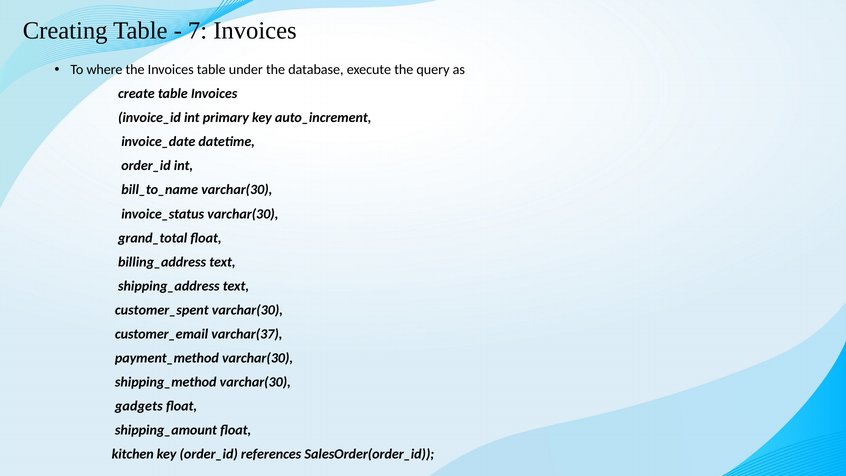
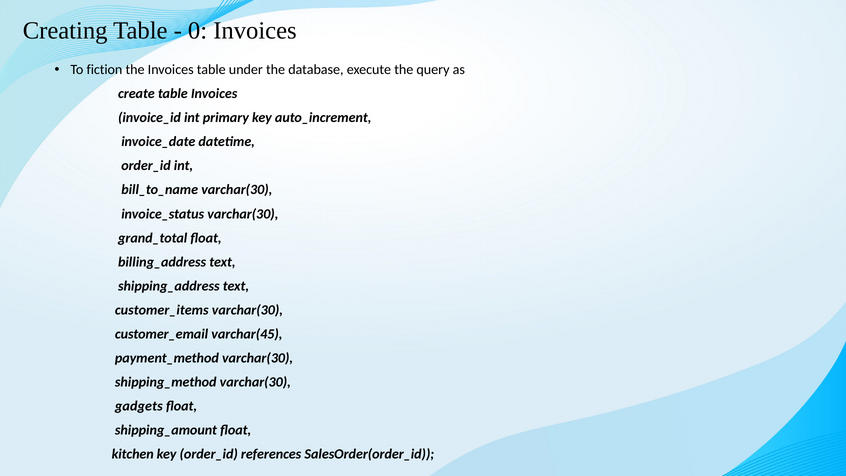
7: 7 -> 0
where: where -> fiction
customer_spent: customer_spent -> customer_items
varchar(37: varchar(37 -> varchar(45
